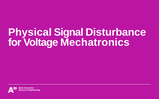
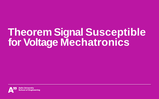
Physical: Physical -> Theorem
Disturbance: Disturbance -> Susceptible
